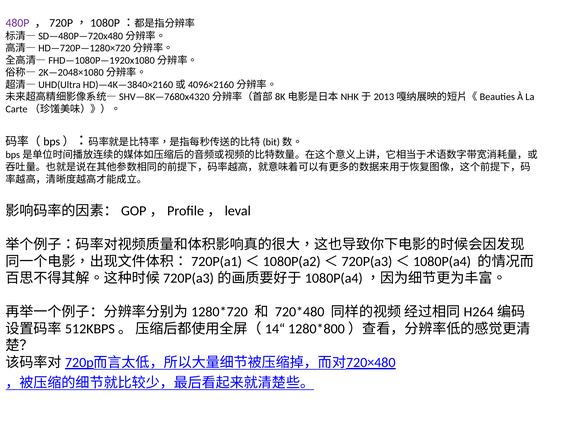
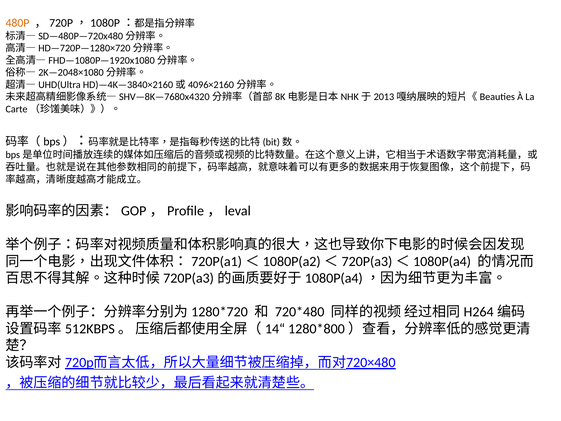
480P colour: purple -> orange
